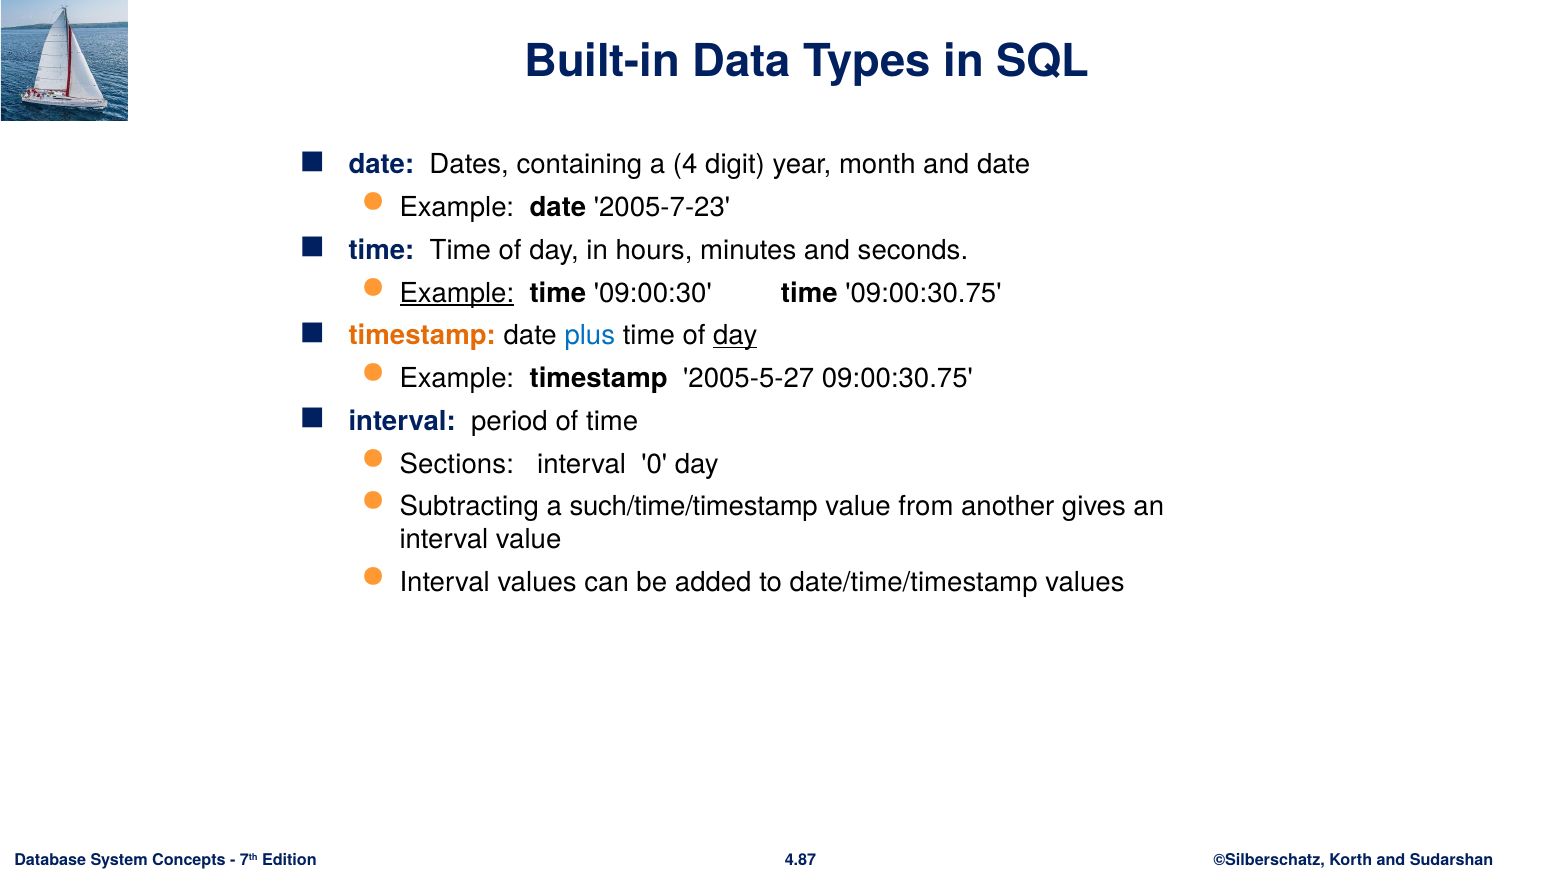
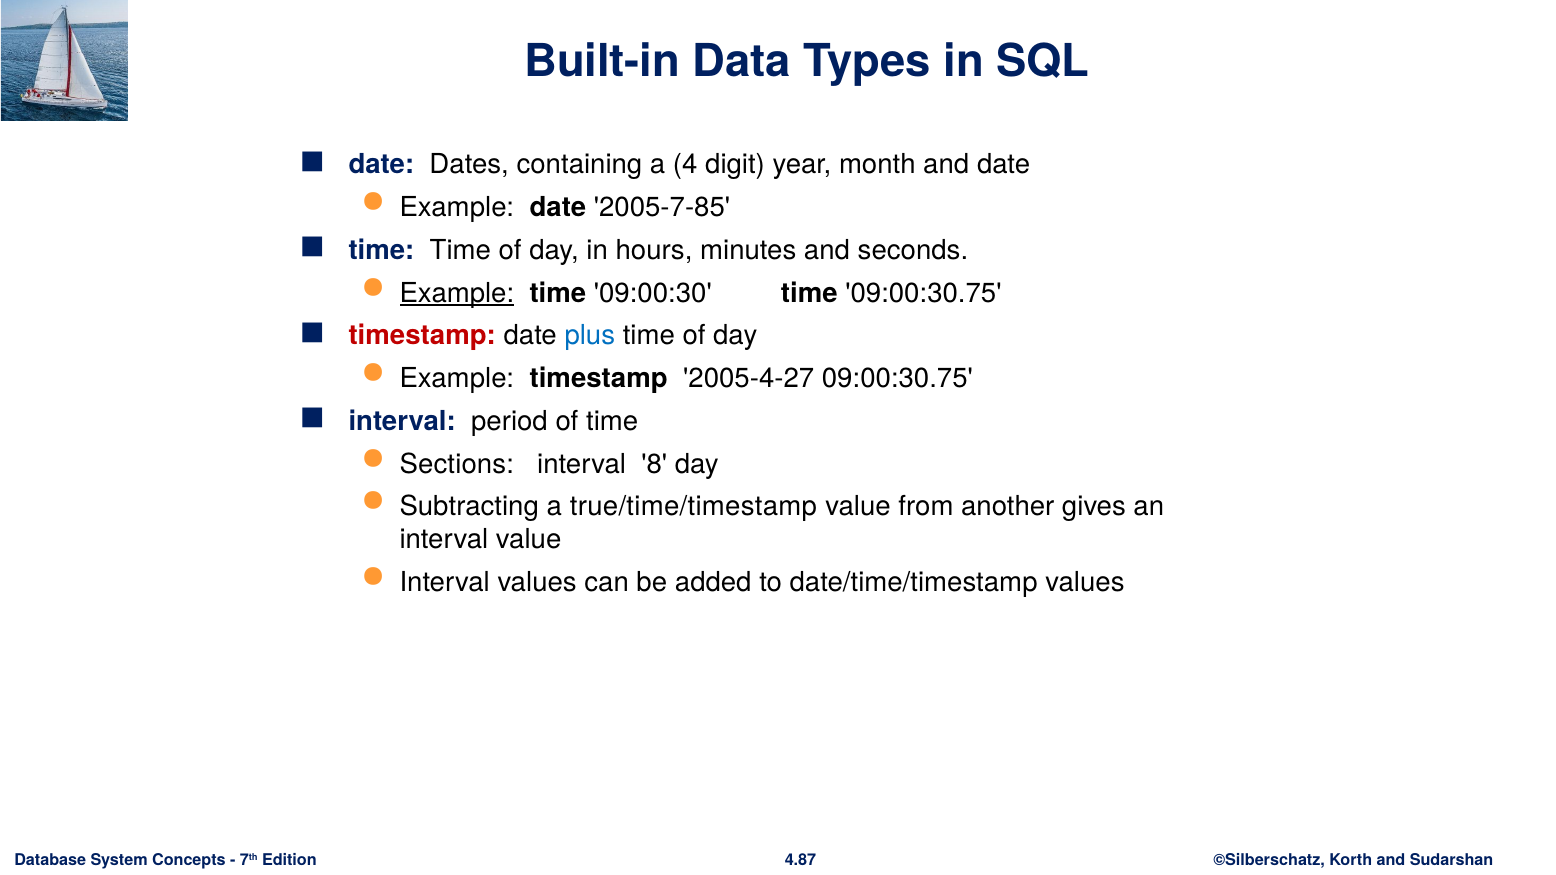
2005-7-23: 2005-7-23 -> 2005-7-85
timestamp at (422, 336) colour: orange -> red
day at (735, 336) underline: present -> none
2005-5-27: 2005-5-27 -> 2005-4-27
0: 0 -> 8
such/time/timestamp: such/time/timestamp -> true/time/timestamp
